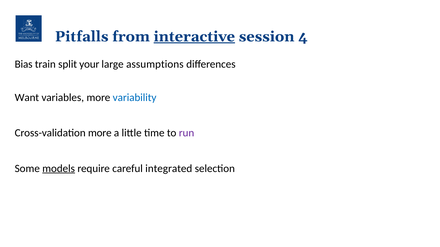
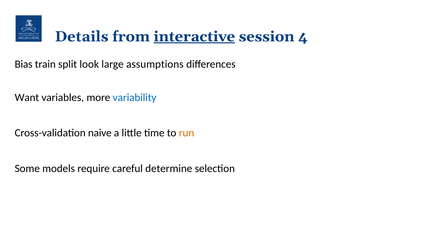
Pitfalls: Pitfalls -> Details
your: your -> look
Cross-validation more: more -> naive
run colour: purple -> orange
models underline: present -> none
integrated: integrated -> determine
